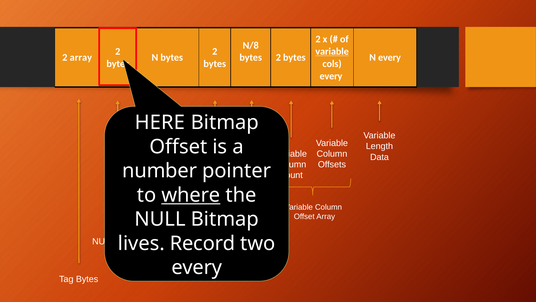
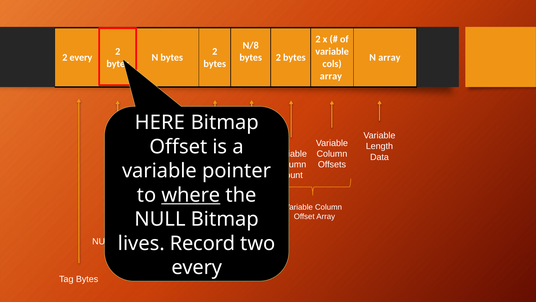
variable at (332, 51) underline: present -> none
2 array: array -> every
N every: every -> array
every at (331, 76): every -> array
number at (160, 171): number -> variable
